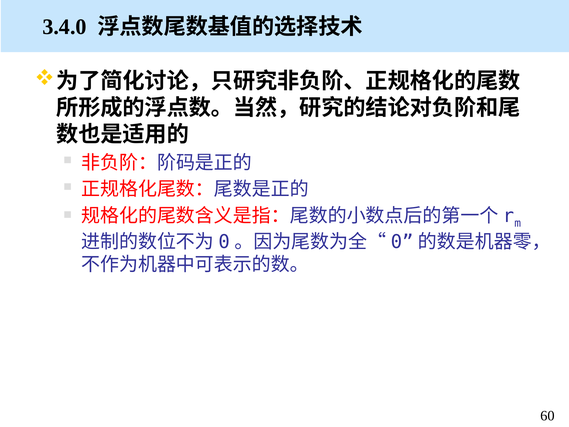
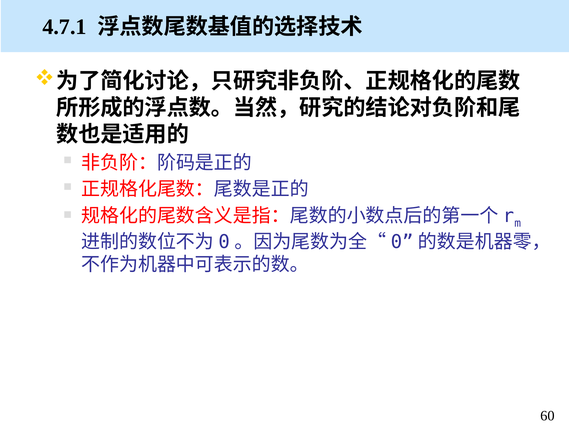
3.4.0: 3.4.0 -> 4.7.1
